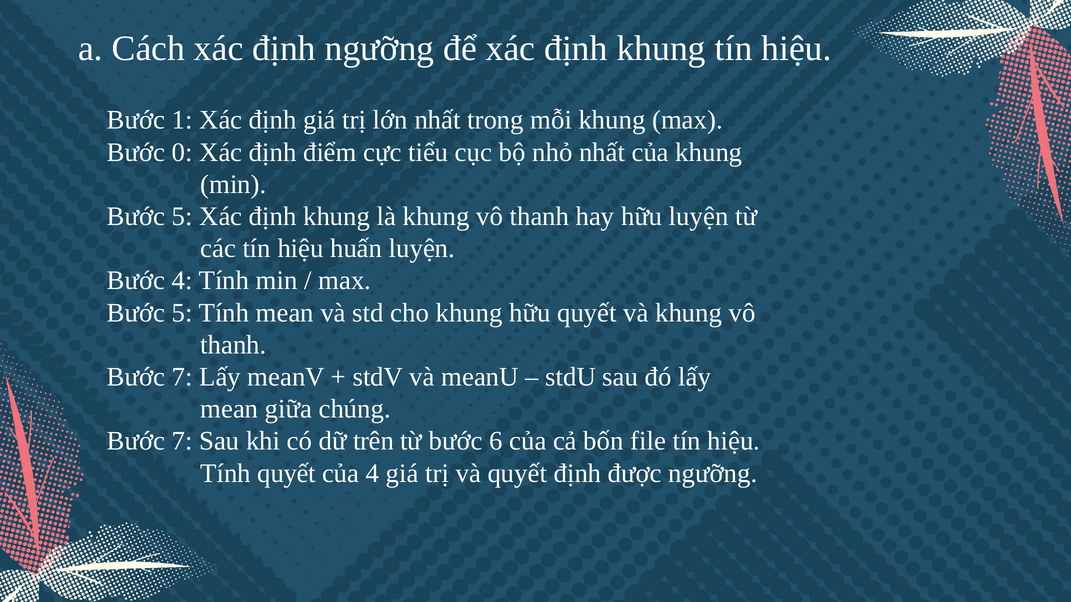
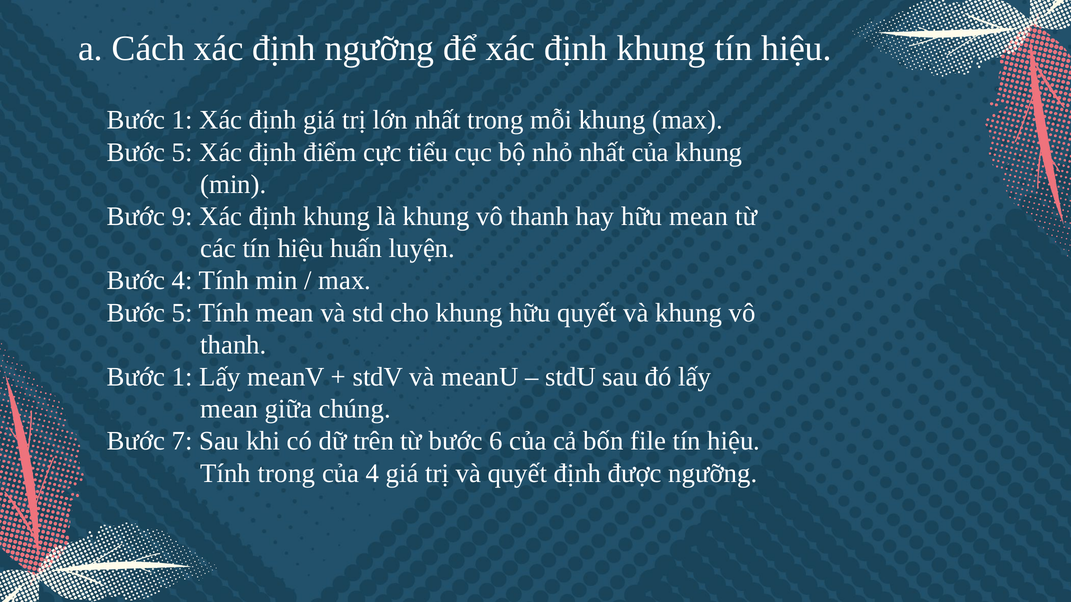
0 at (182, 152): 0 -> 5
5 at (182, 217): 5 -> 9
hữu luyện: luyện -> mean
7 at (182, 377): 7 -> 1
Tính quyết: quyết -> trong
